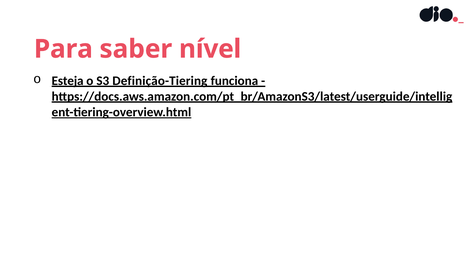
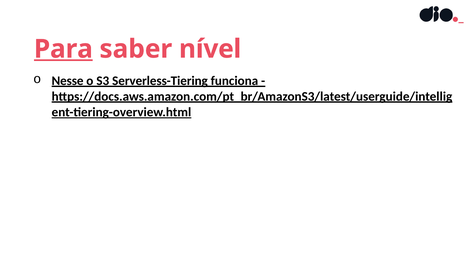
Para underline: none -> present
Esteja: Esteja -> Nesse
Definição-Tiering: Definição-Tiering -> Serverless-Tiering
